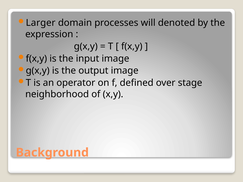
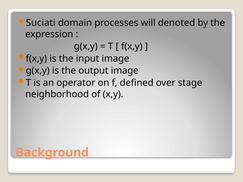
Larger: Larger -> Suciati
